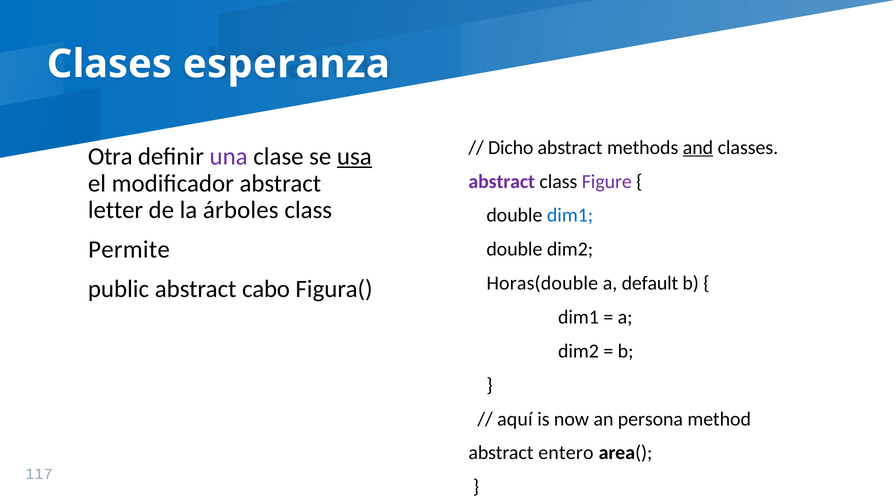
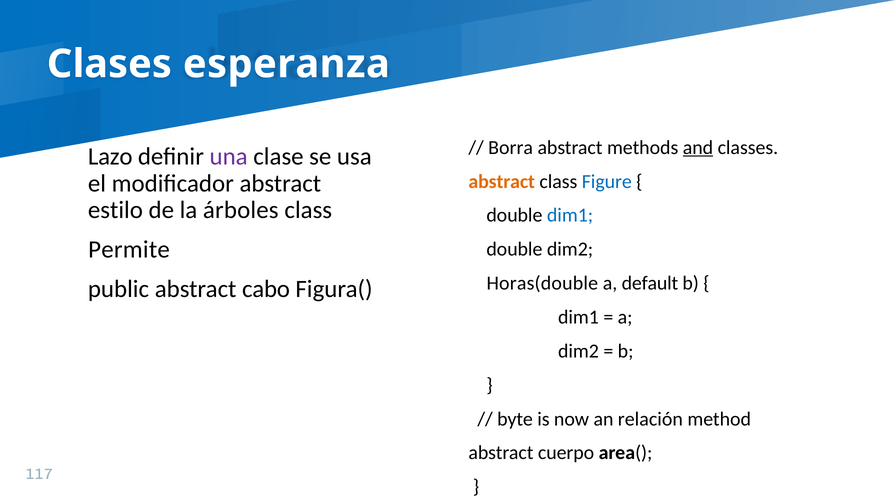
Dicho: Dicho -> Borra
Otra: Otra -> Lazo
usa underline: present -> none
abstract at (502, 181) colour: purple -> orange
Figure colour: purple -> blue
letter: letter -> estilo
aquí: aquí -> byte
persona: persona -> relación
entero: entero -> cuerpo
